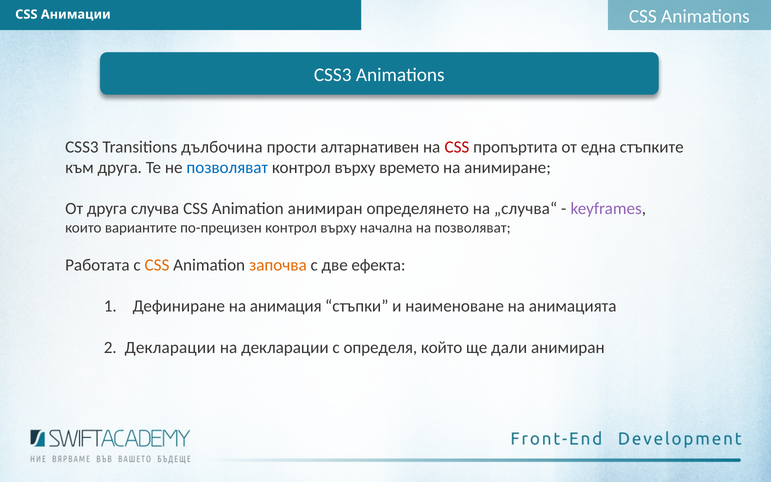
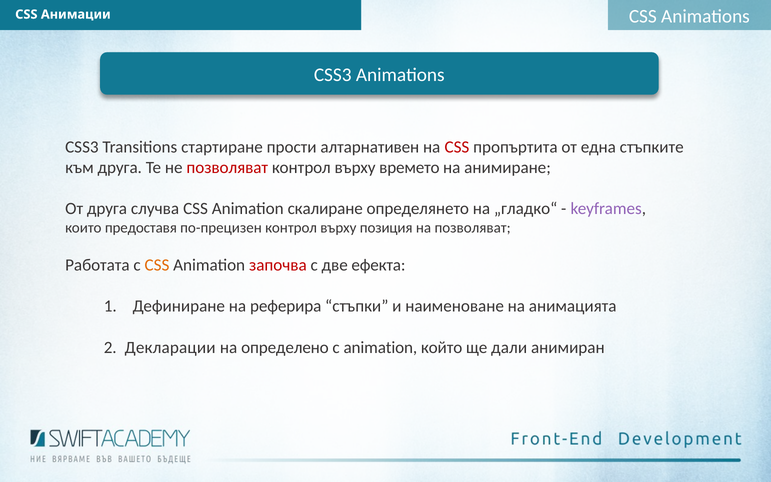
дълбочина: дълбочина -> стартиране
позволяват at (227, 167) colour: blue -> red
Animation анимиран: анимиран -> скалиране
„случва“: „случва“ -> „гладко“
вариантите: вариантите -> предоставя
начална: начална -> позиция
започва colour: orange -> red
анимация: анимация -> реферира
на декларации: декларации -> определено
с определя: определя -> animation
